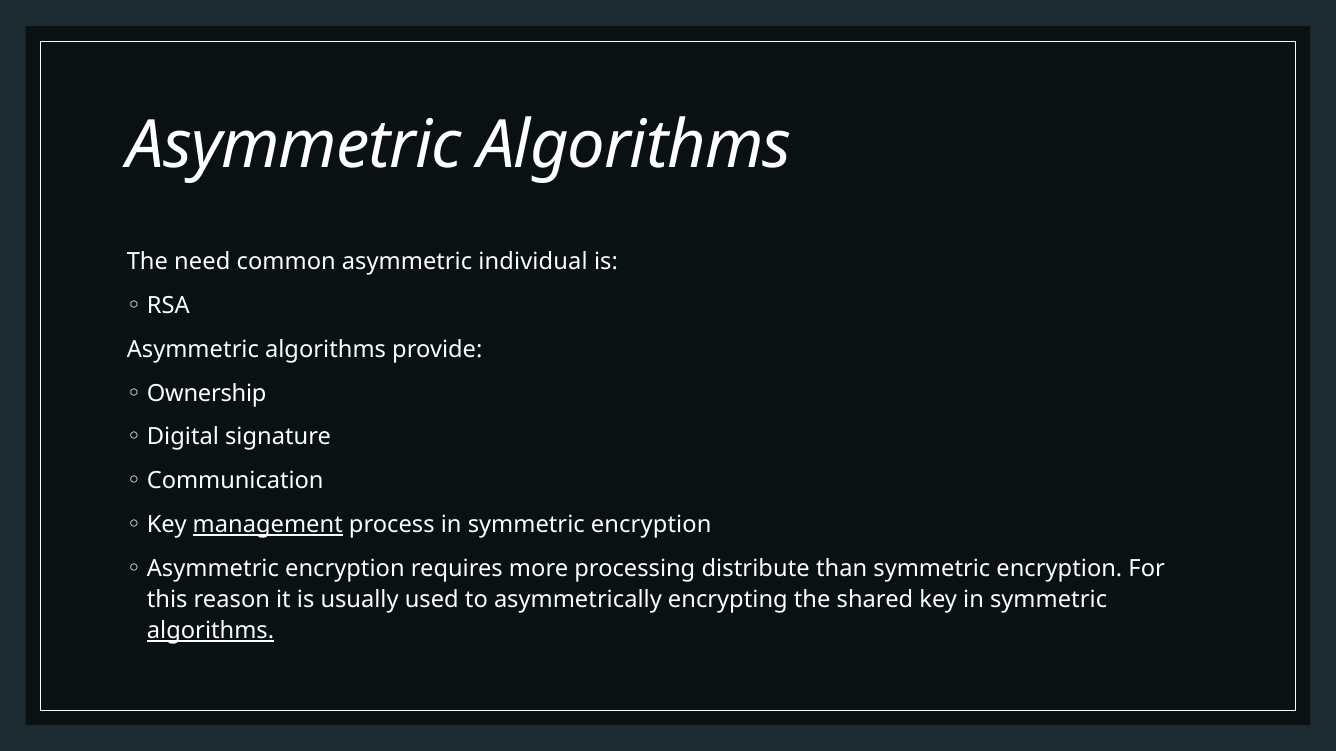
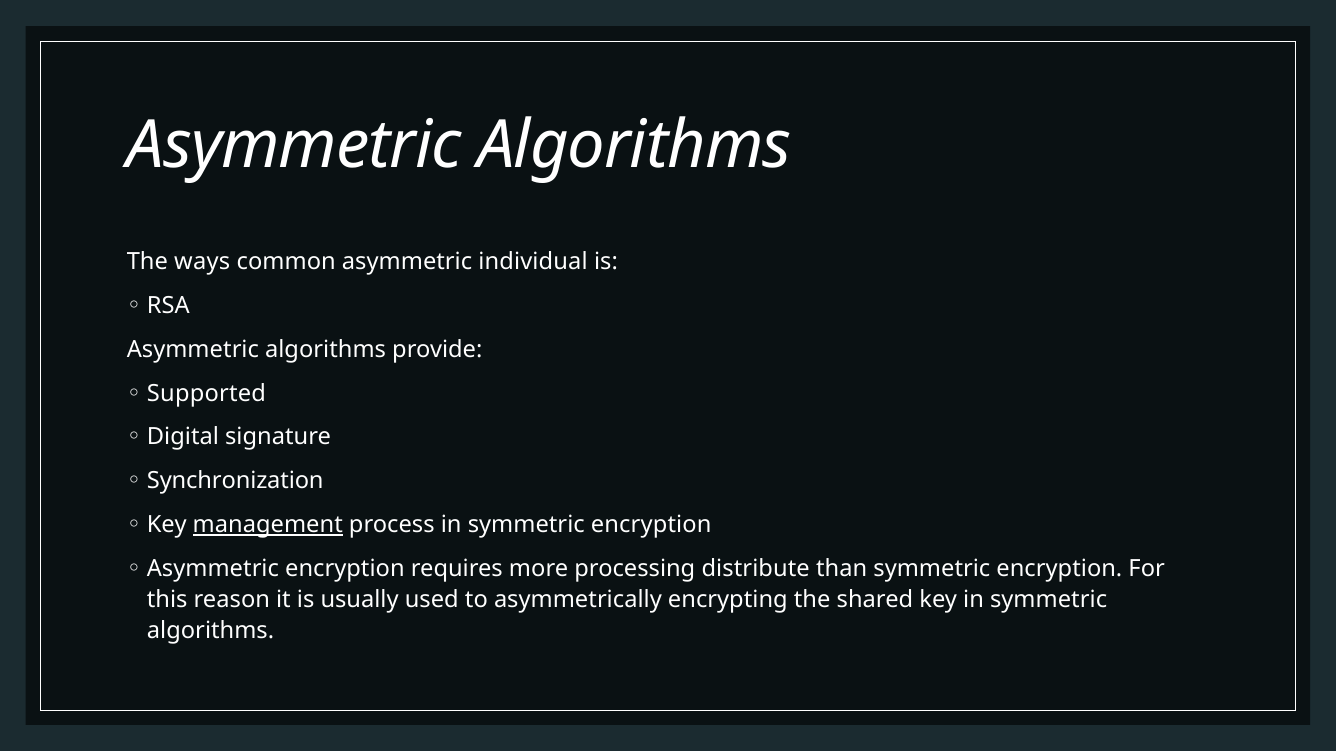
need: need -> ways
Ownership: Ownership -> Supported
Communication: Communication -> Synchronization
algorithms at (211, 631) underline: present -> none
